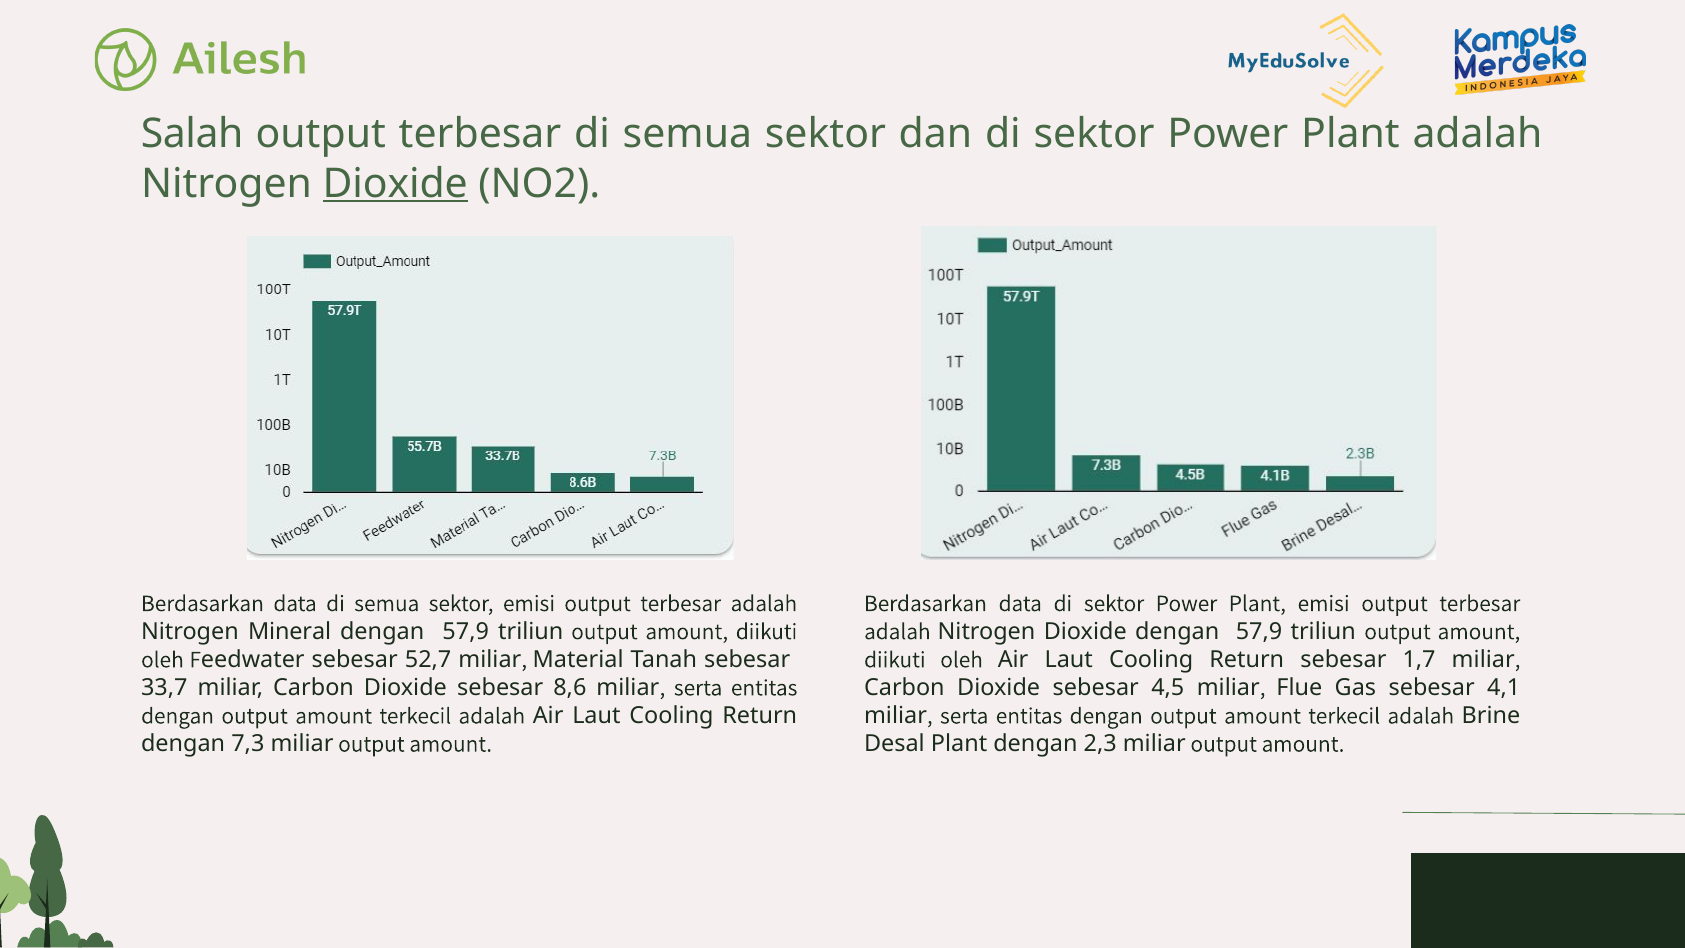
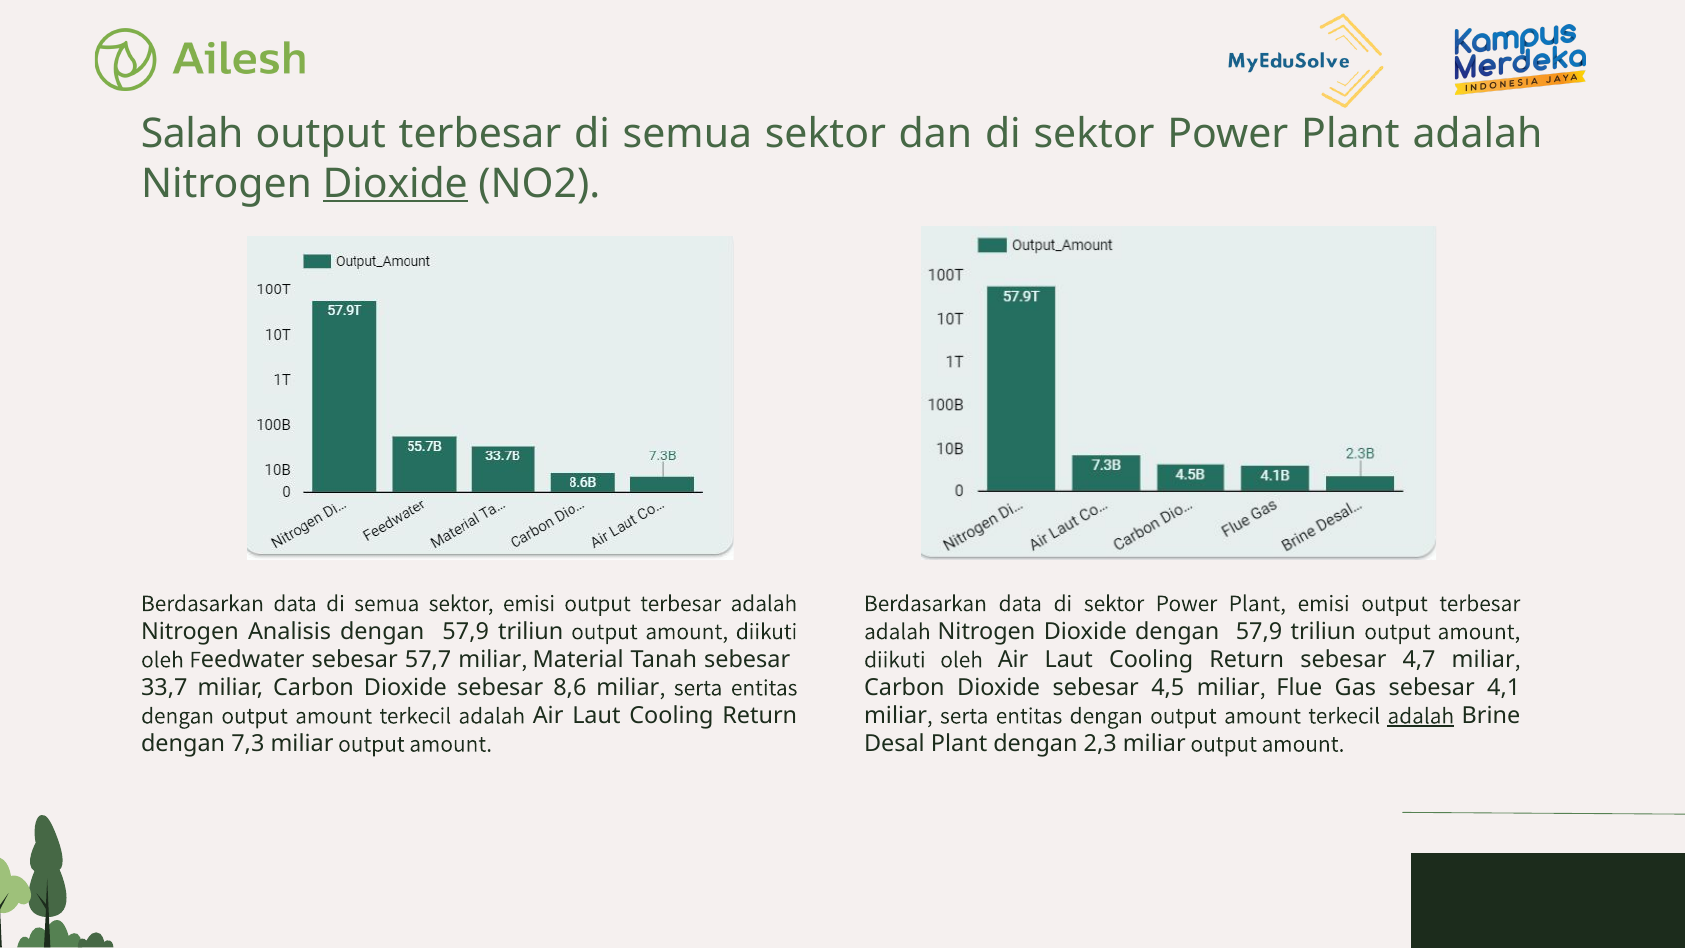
Mineral: Mineral -> Analisis
52,7: 52,7 -> 57,7
1,7: 1,7 -> 4,7
adalah at (1421, 716) underline: none -> present
